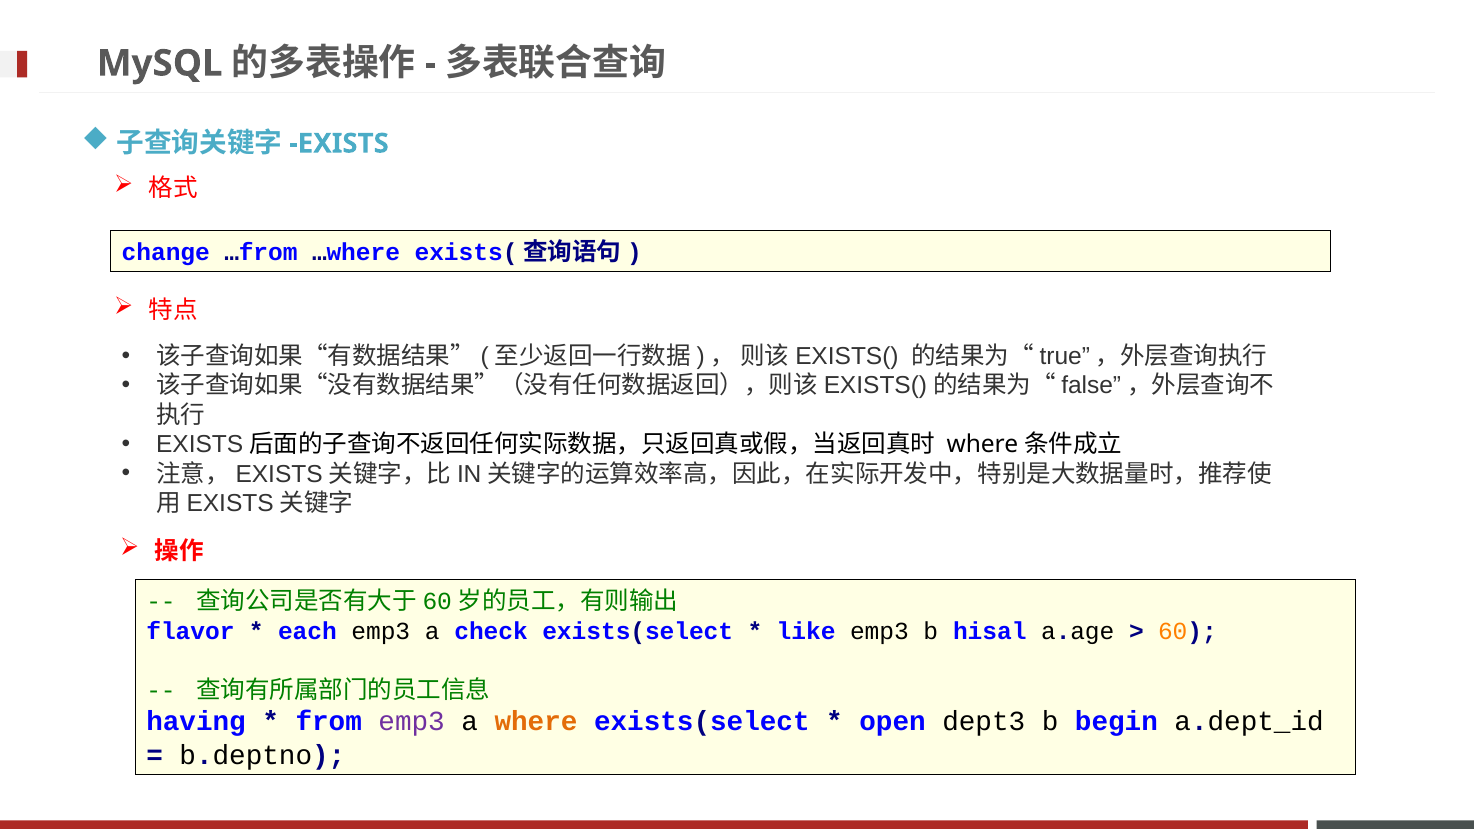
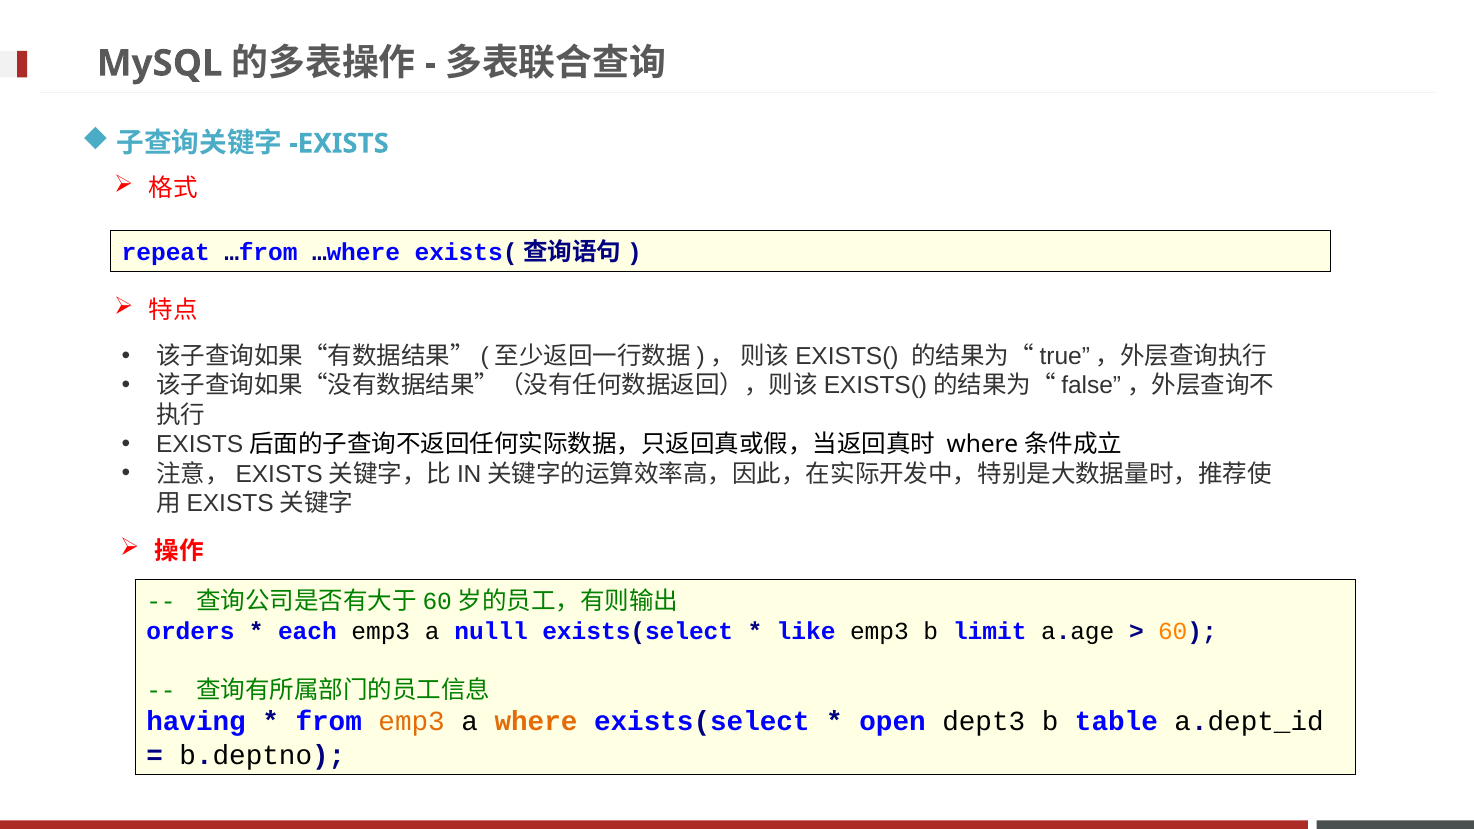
change: change -> repeat
flavor: flavor -> orders
check: check -> nulll
hisal: hisal -> limit
emp3 at (412, 722) colour: purple -> orange
begin: begin -> table
